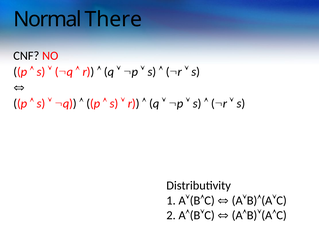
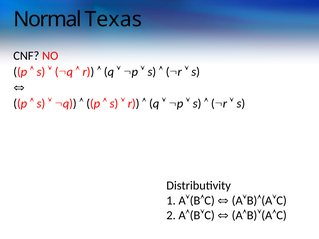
There: There -> Texas
